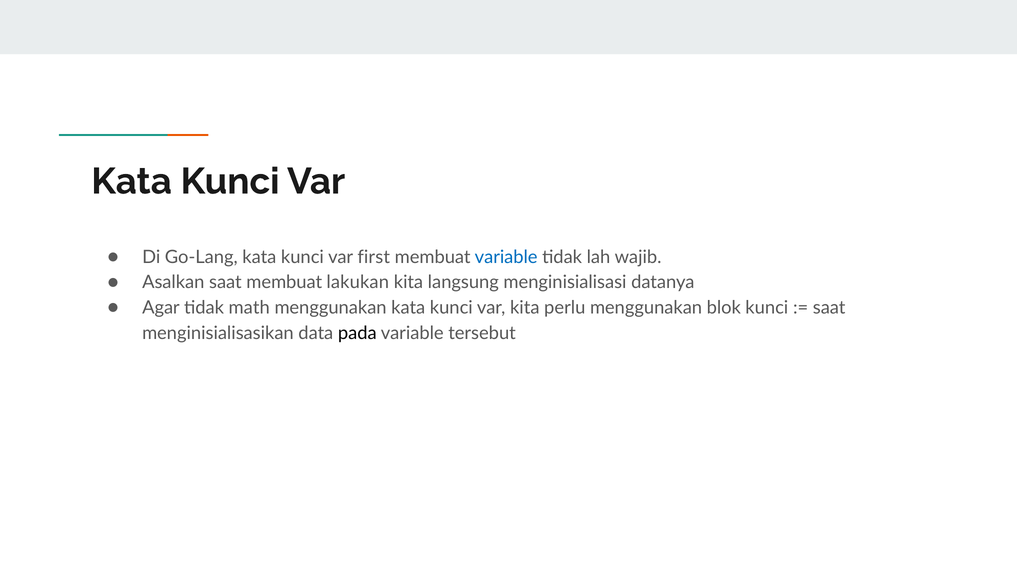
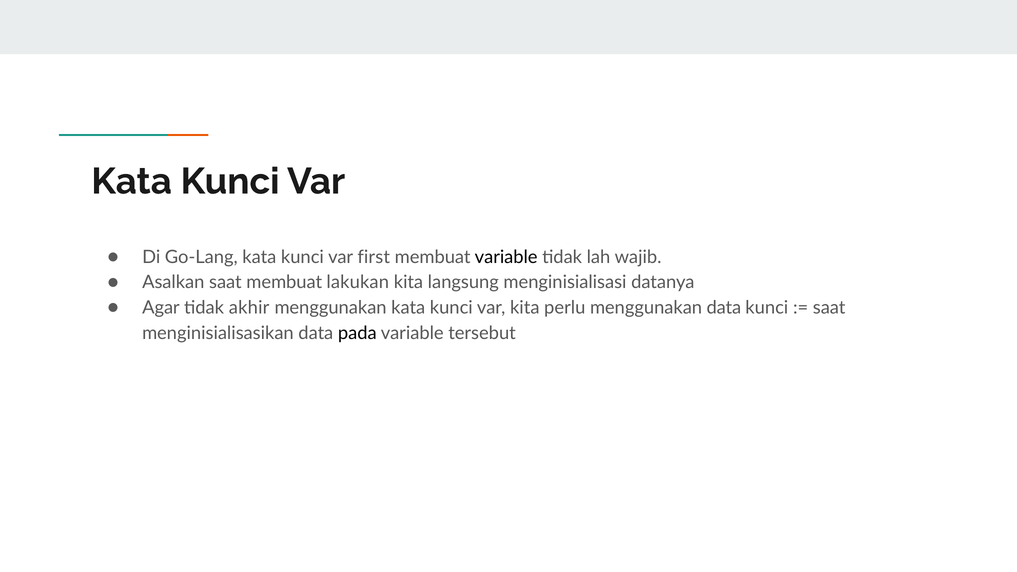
variable at (506, 257) colour: blue -> black
math: math -> akhir
menggunakan blok: blok -> data
